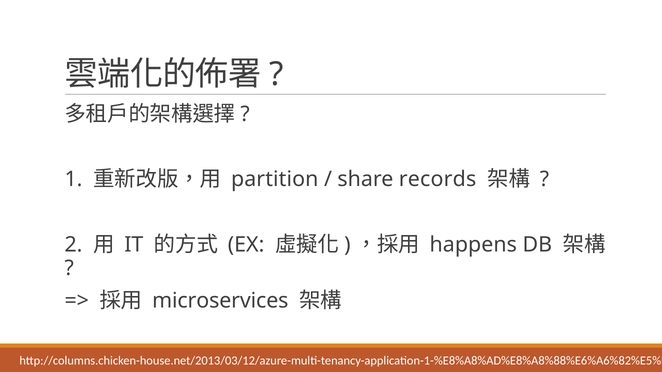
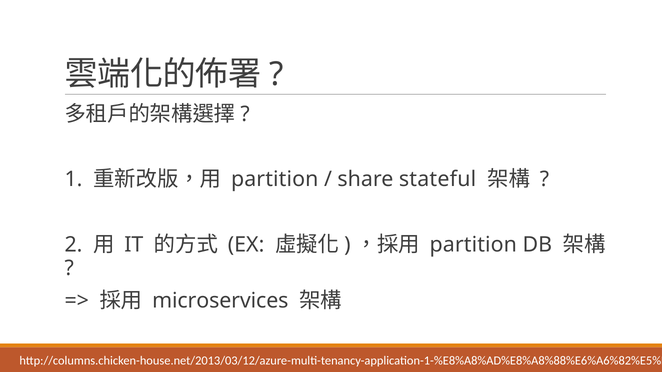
records: records -> stateful
happens at (473, 245): happens -> partition
